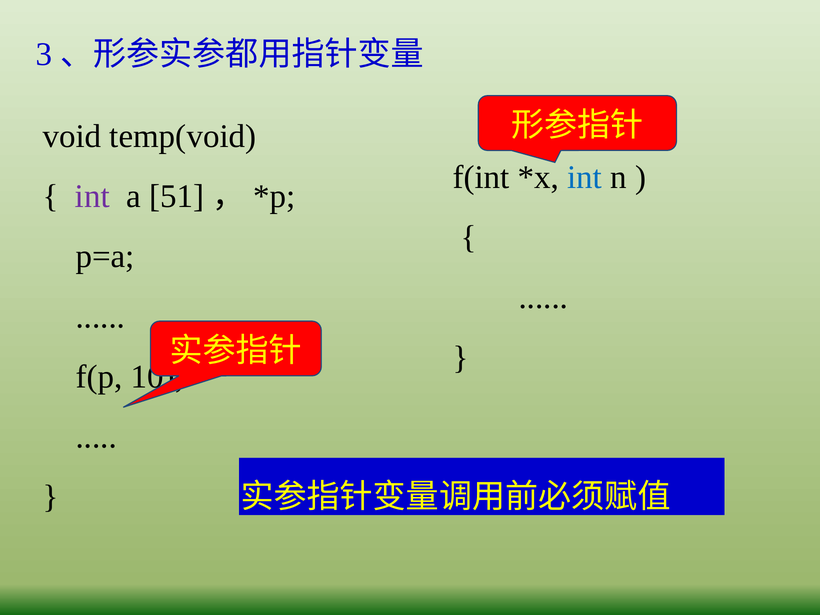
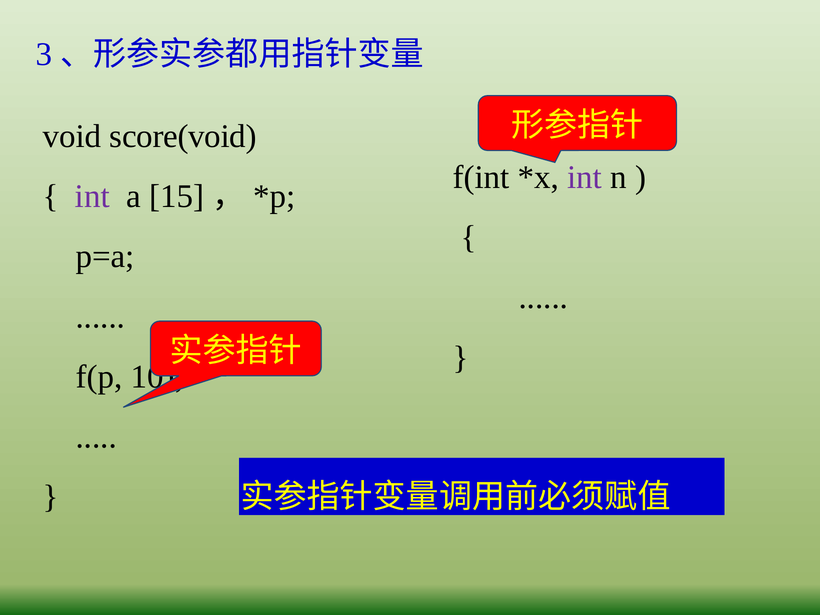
temp(void: temp(void -> score(void
int at (585, 177) colour: blue -> purple
51: 51 -> 15
